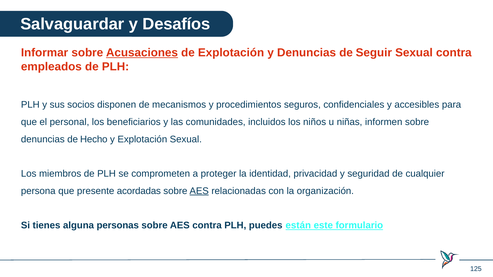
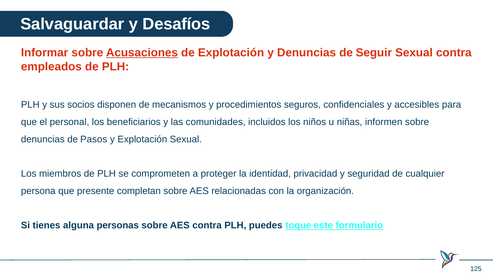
Hecho: Hecho -> Pasos
acordadas: acordadas -> completan
AES at (199, 191) underline: present -> none
están: están -> toque
